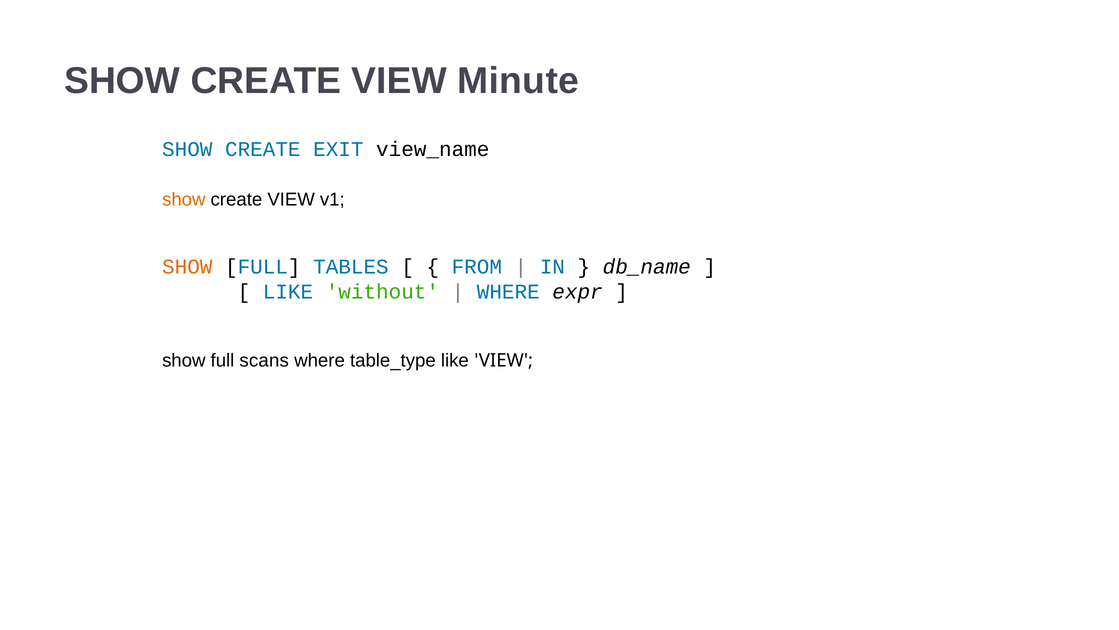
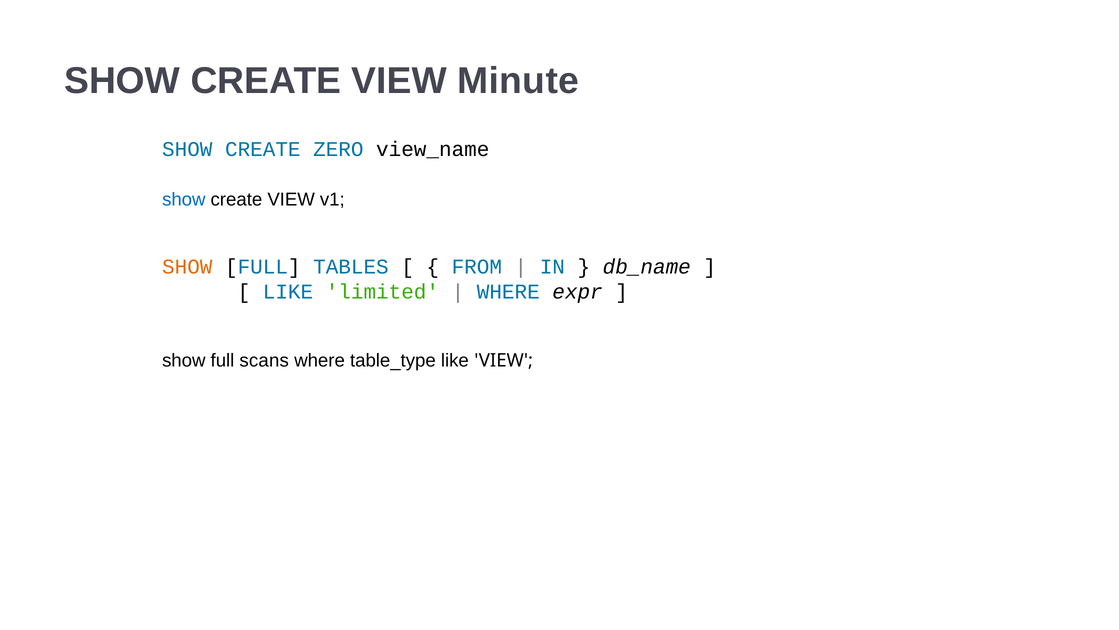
EXIT: EXIT -> ZERO
show at (184, 199) colour: orange -> blue
without: without -> limited
